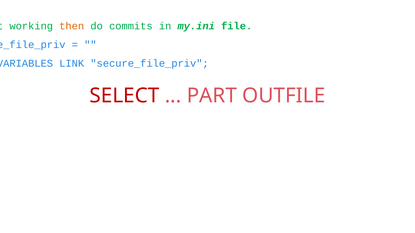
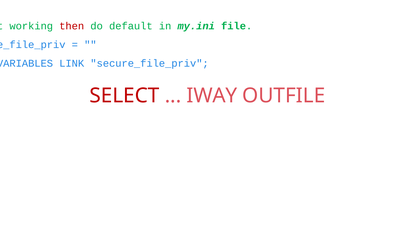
then colour: orange -> red
commits: commits -> default
PART: PART -> IWAY
